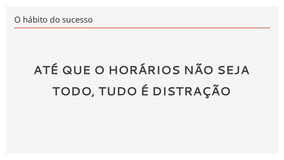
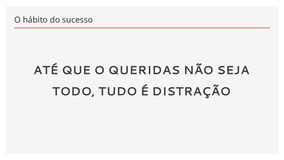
HORÁRIOS: HORÁRIOS -> QUERIDAS
